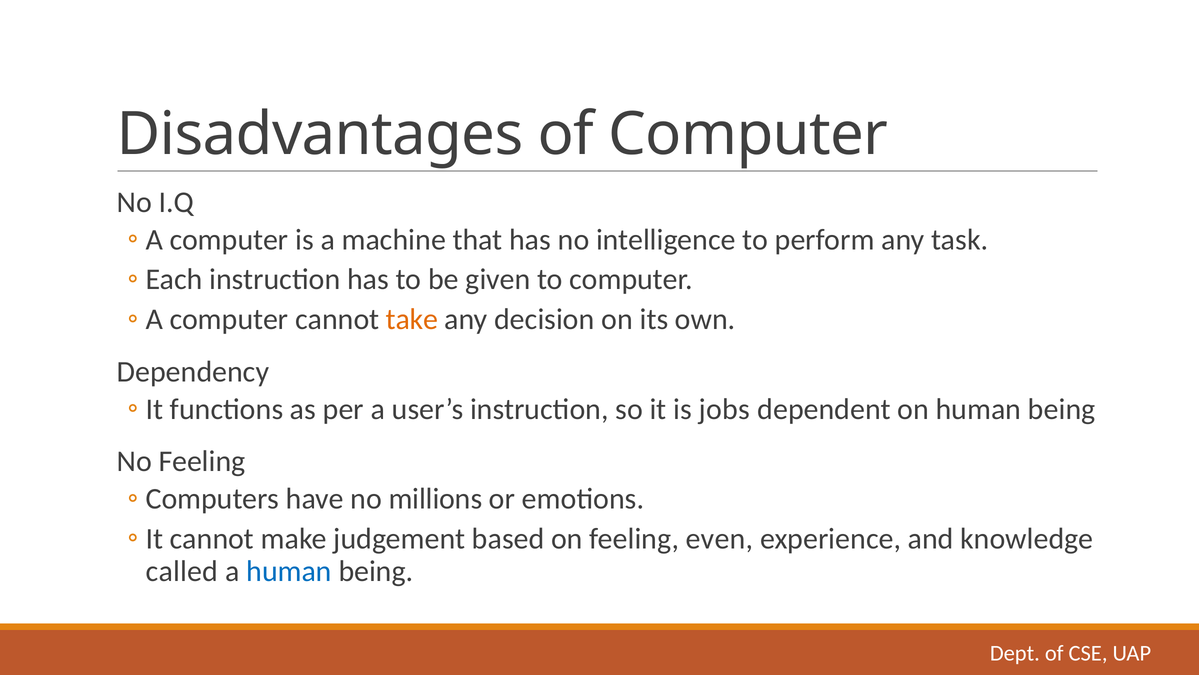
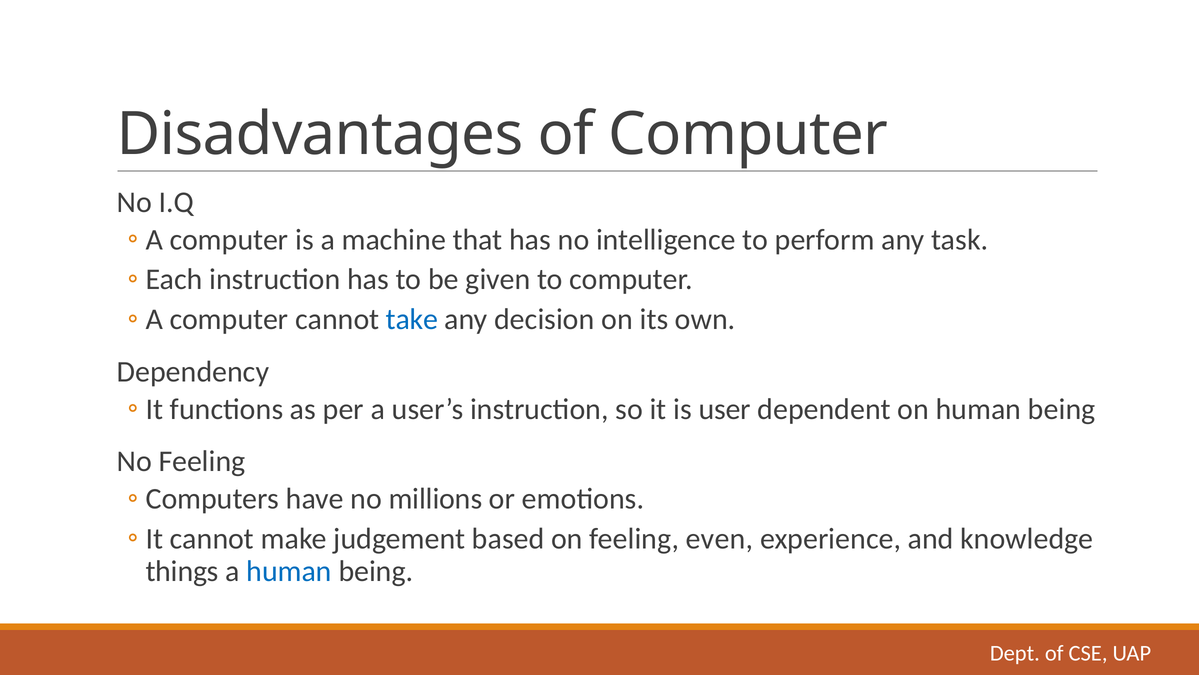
take colour: orange -> blue
jobs: jobs -> user
called: called -> things
